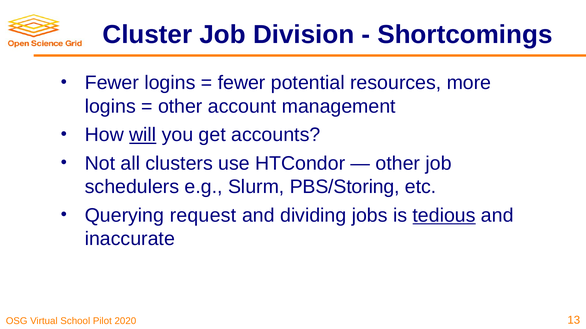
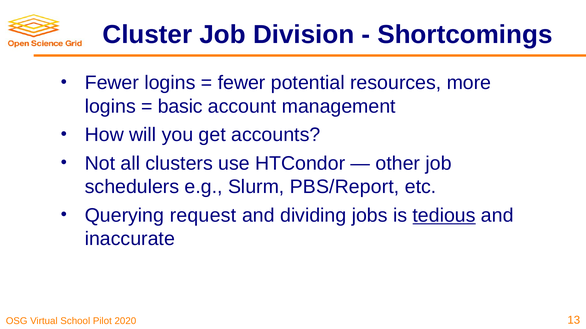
other at (180, 106): other -> basic
will underline: present -> none
PBS/Storing: PBS/Storing -> PBS/Report
